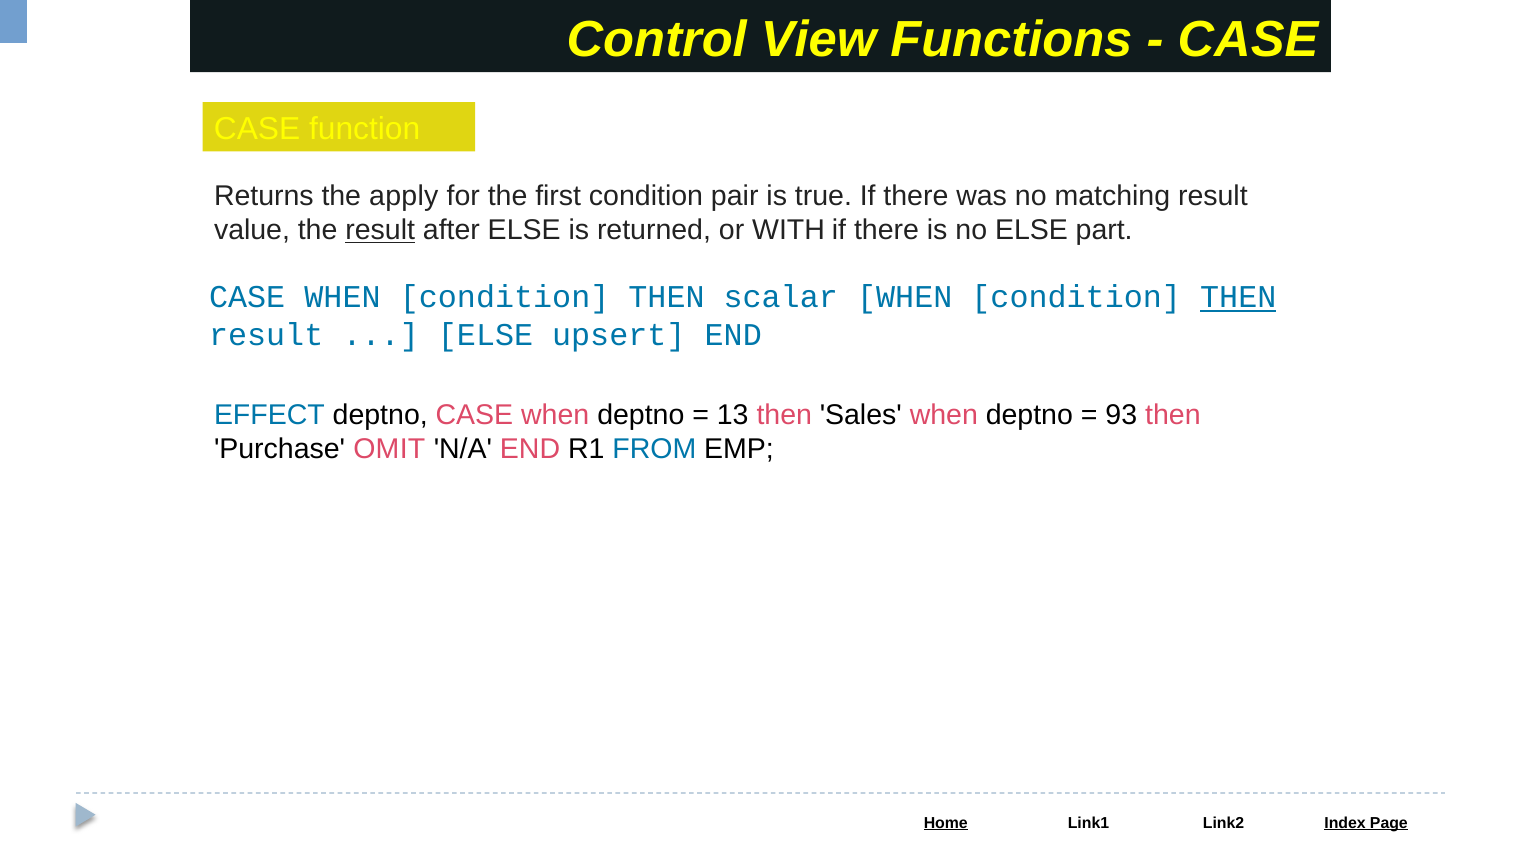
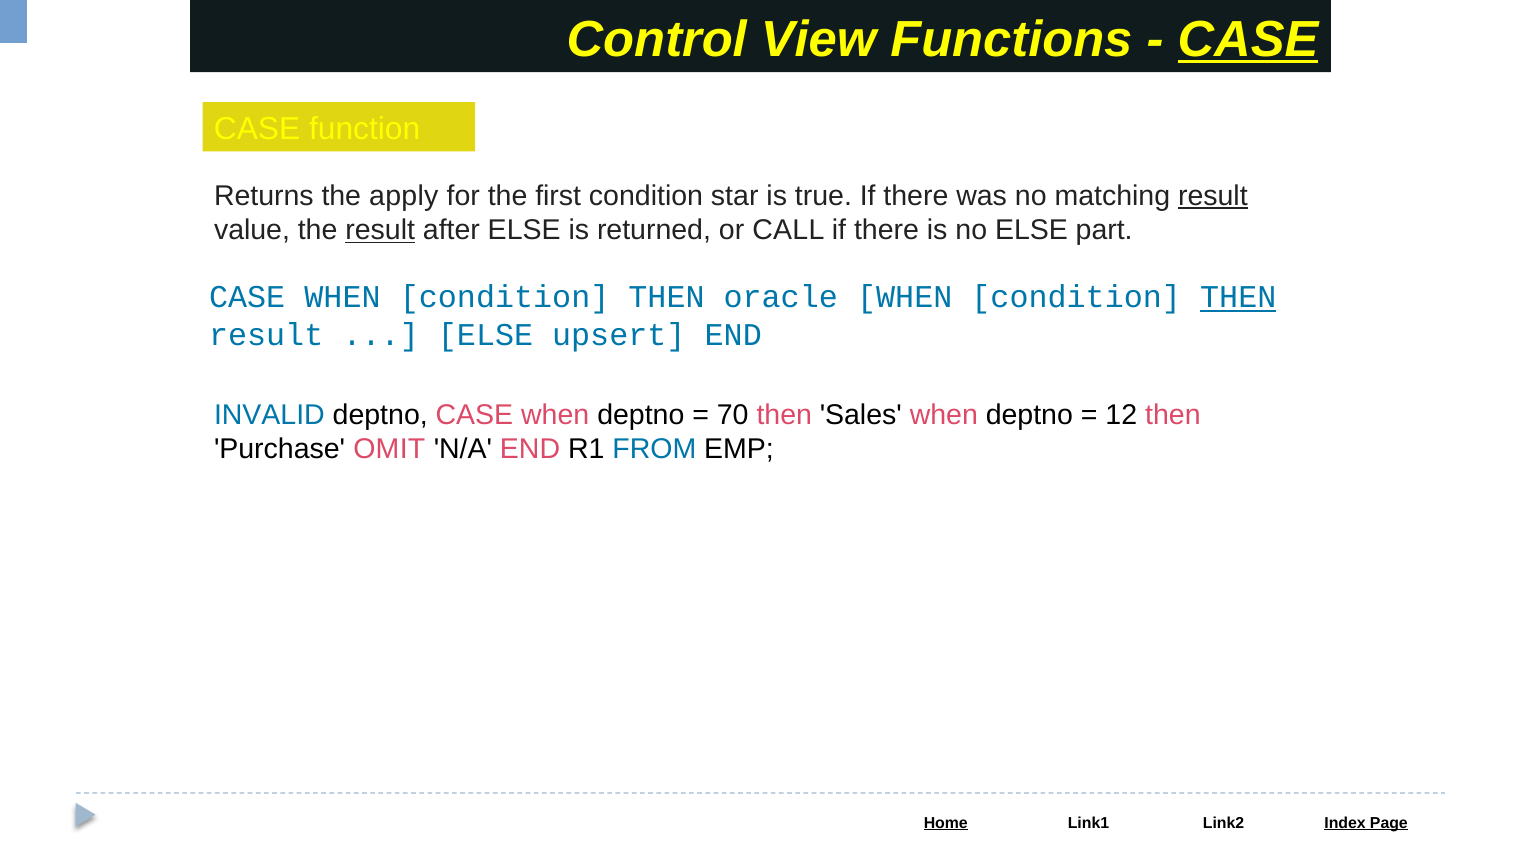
CASE at (1248, 40) underline: none -> present
pair: pair -> star
result at (1213, 196) underline: none -> present
WITH: WITH -> CALL
scalar: scalar -> oracle
EFFECT: EFFECT -> INVALID
13: 13 -> 70
93: 93 -> 12
